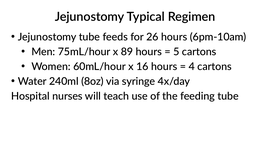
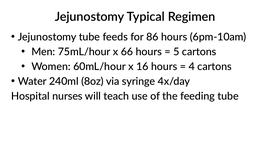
26: 26 -> 86
89: 89 -> 66
